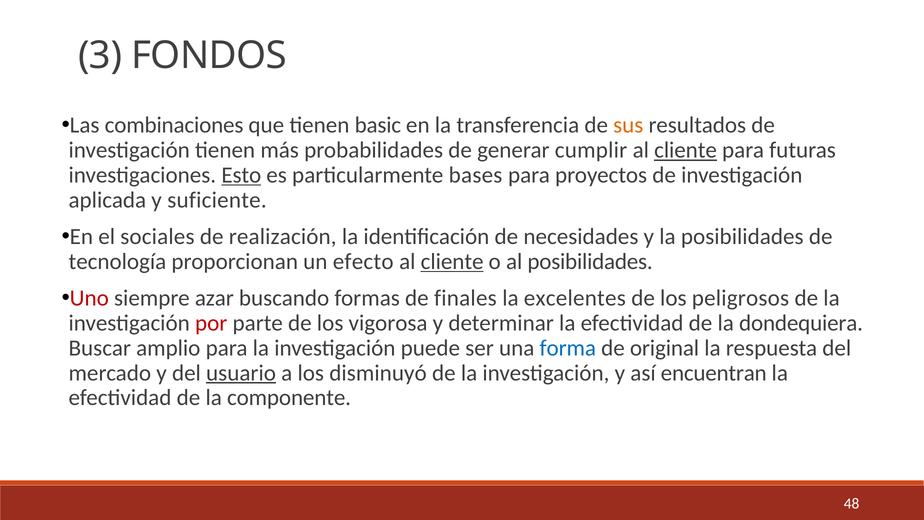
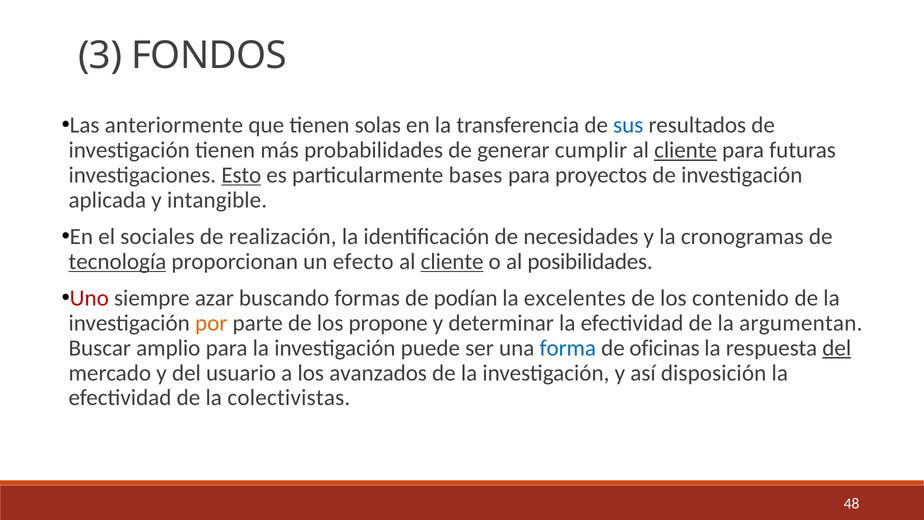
combinaciones: combinaciones -> anteriormente
basic: basic -> solas
sus colour: orange -> blue
suficiente: suficiente -> intangible
la posibilidades: posibilidades -> cronogramas
tecnología underline: none -> present
finales: finales -> podían
peligrosos: peligrosos -> contenido
por colour: red -> orange
vigorosa: vigorosa -> propone
dondequiera: dondequiera -> argumentan
original: original -> oficinas
del at (837, 348) underline: none -> present
usuario underline: present -> none
disminuyó: disminuyó -> avanzados
encuentran: encuentran -> disposición
componente: componente -> colectivistas
